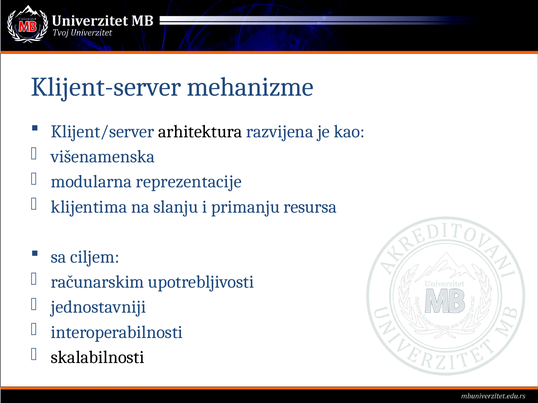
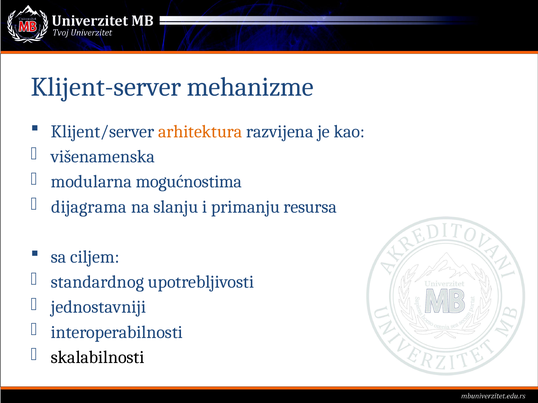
arhitektura colour: black -> orange
reprezentacije: reprezentacije -> mogućnostima
klijentima: klijentima -> dijagrama
računarskim: računarskim -> standardnog
